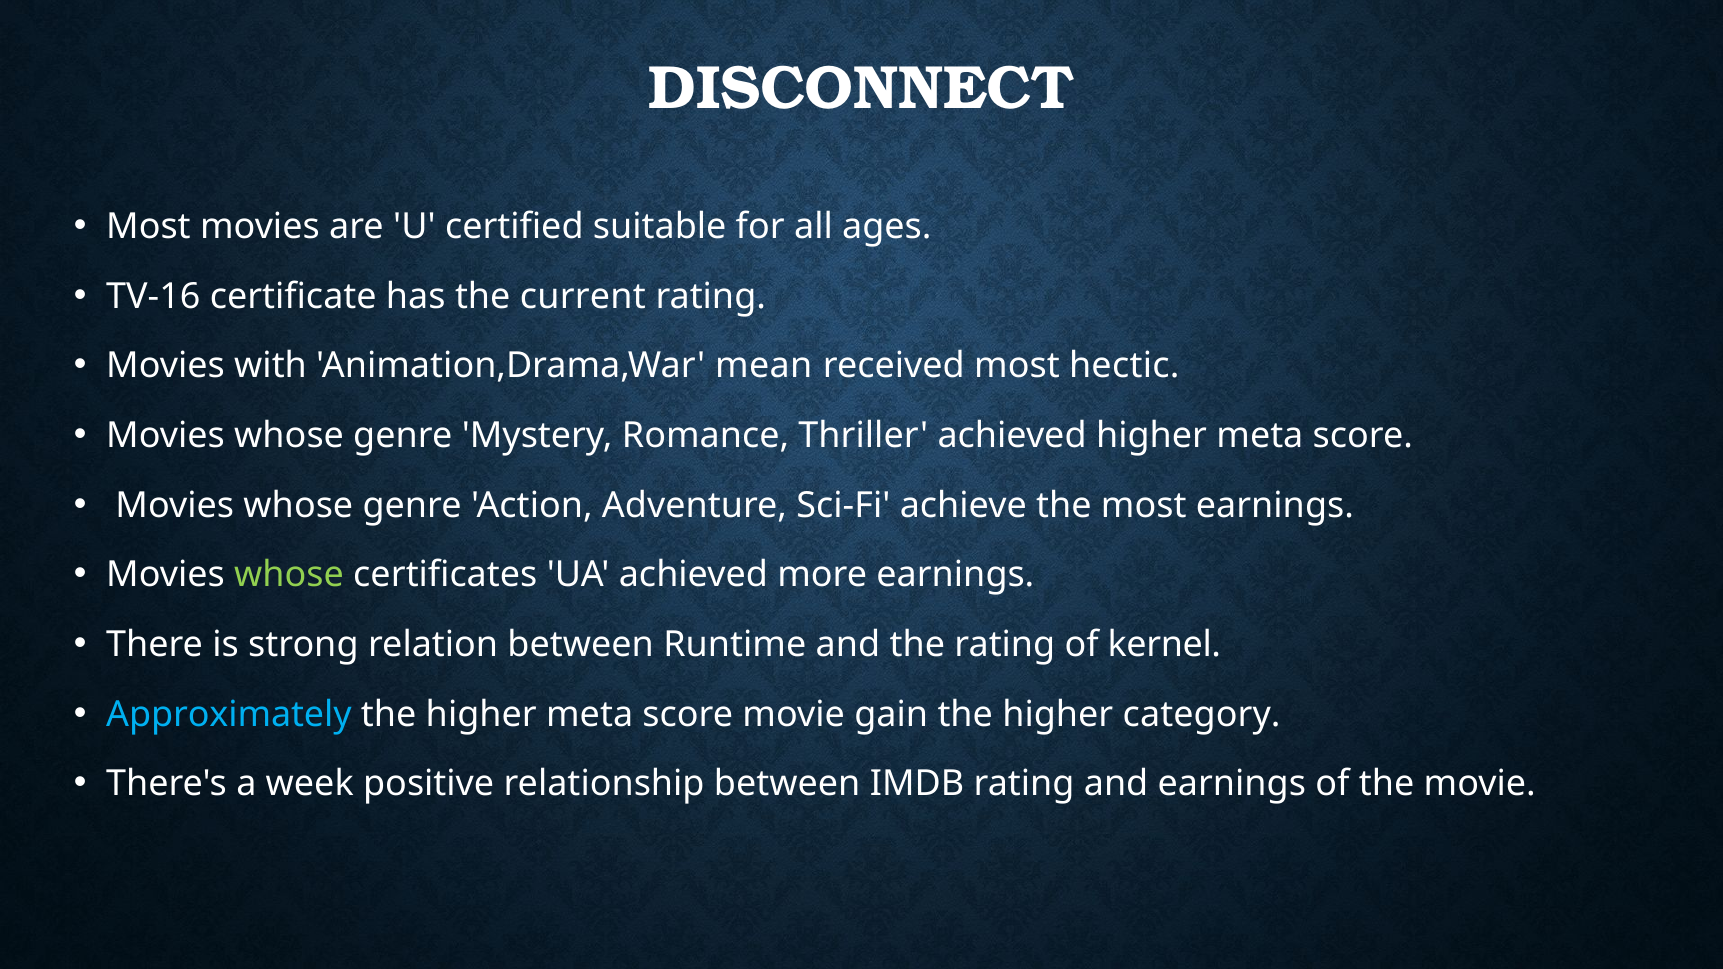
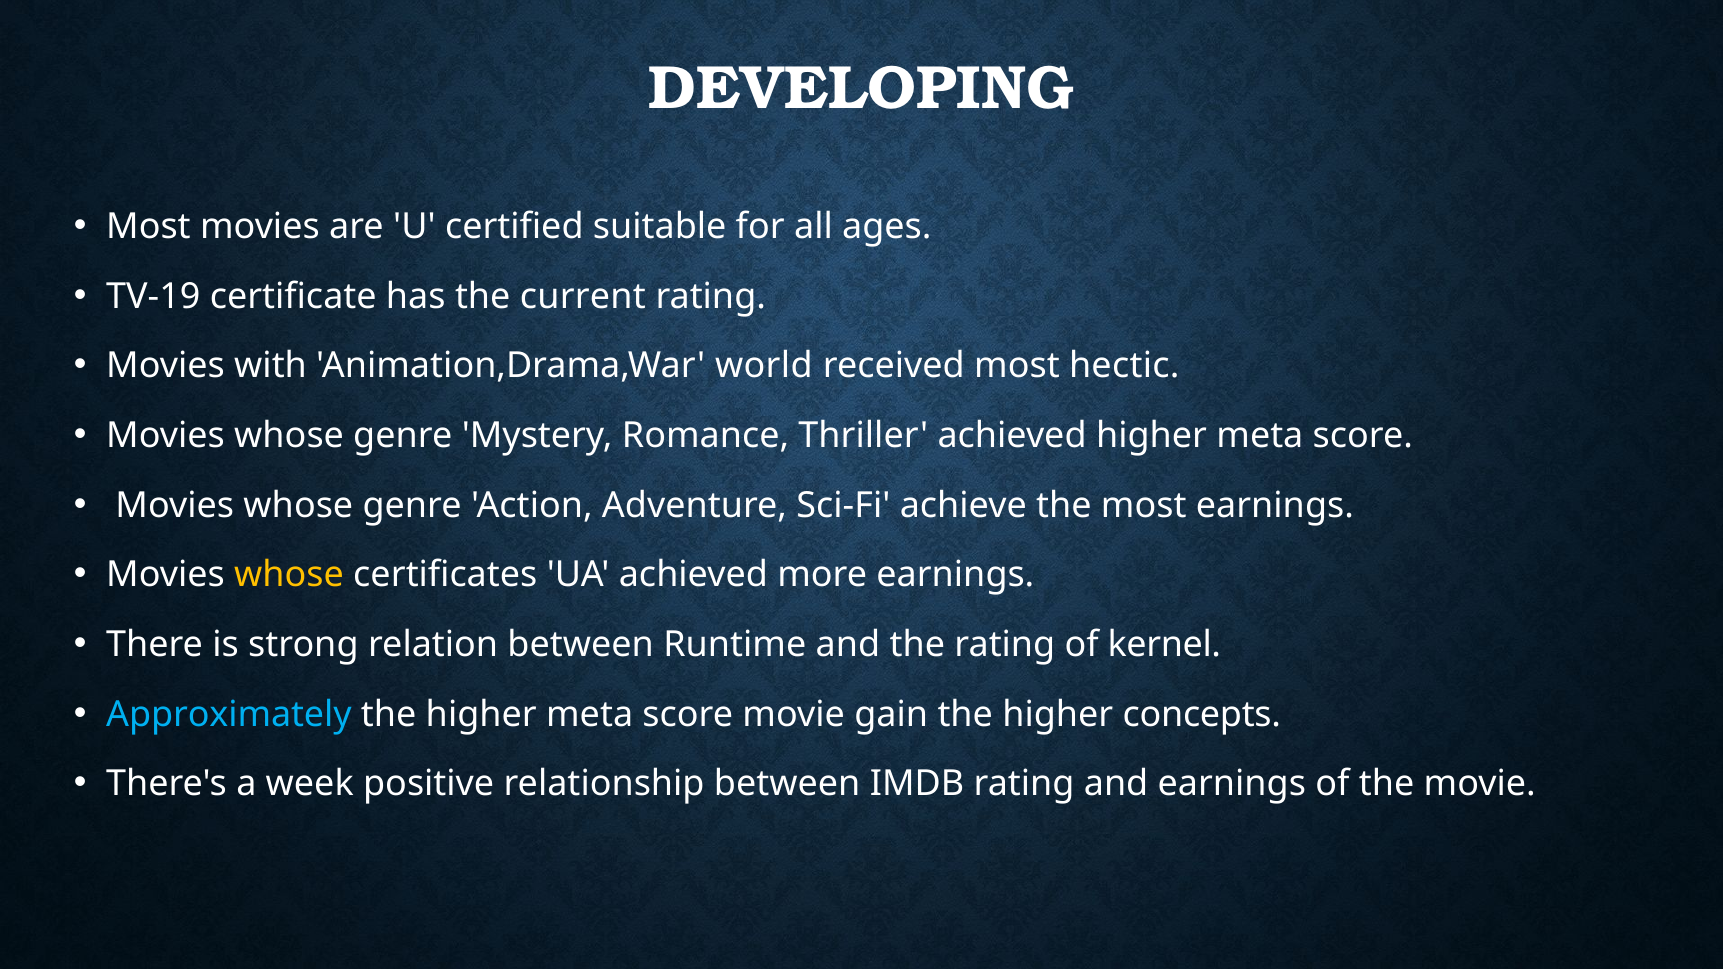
DISCONNECT: DISCONNECT -> DEVELOPING
TV-16: TV-16 -> TV-19
mean: mean -> world
whose at (289, 575) colour: light green -> yellow
category: category -> concepts
